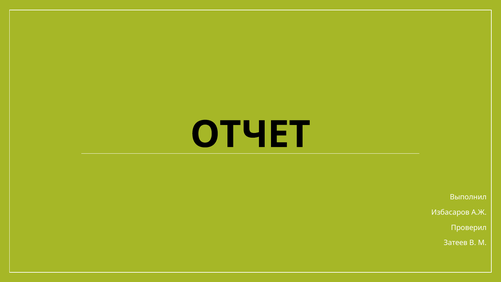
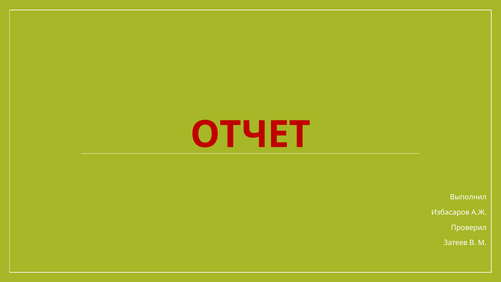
ОТЧЕТ colour: black -> red
